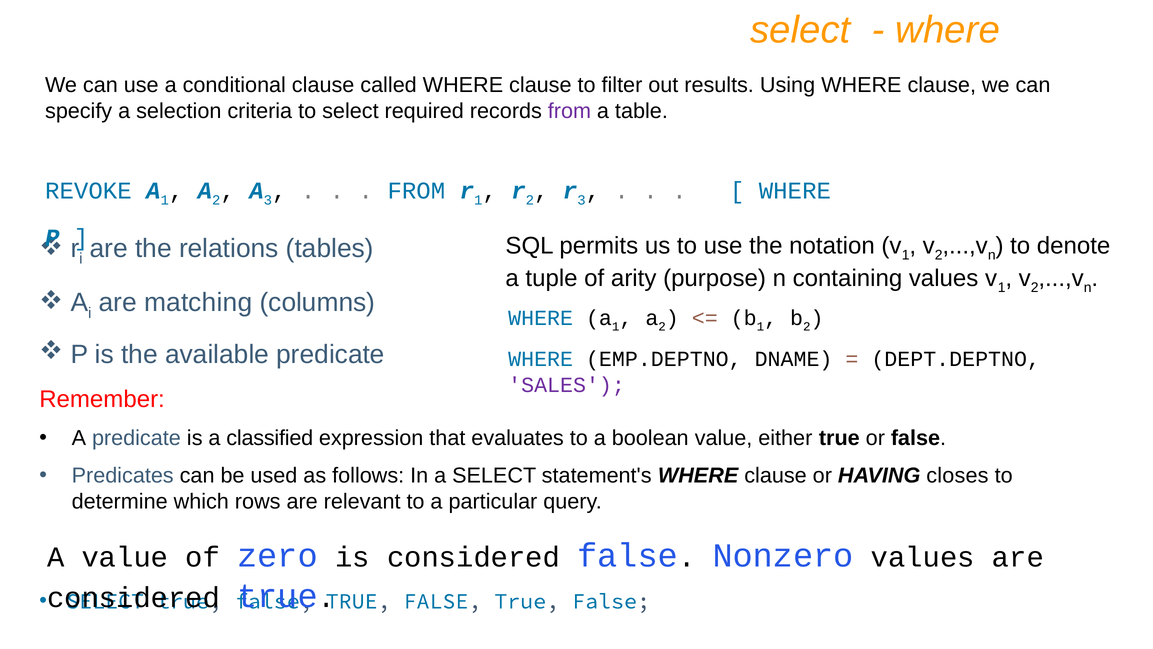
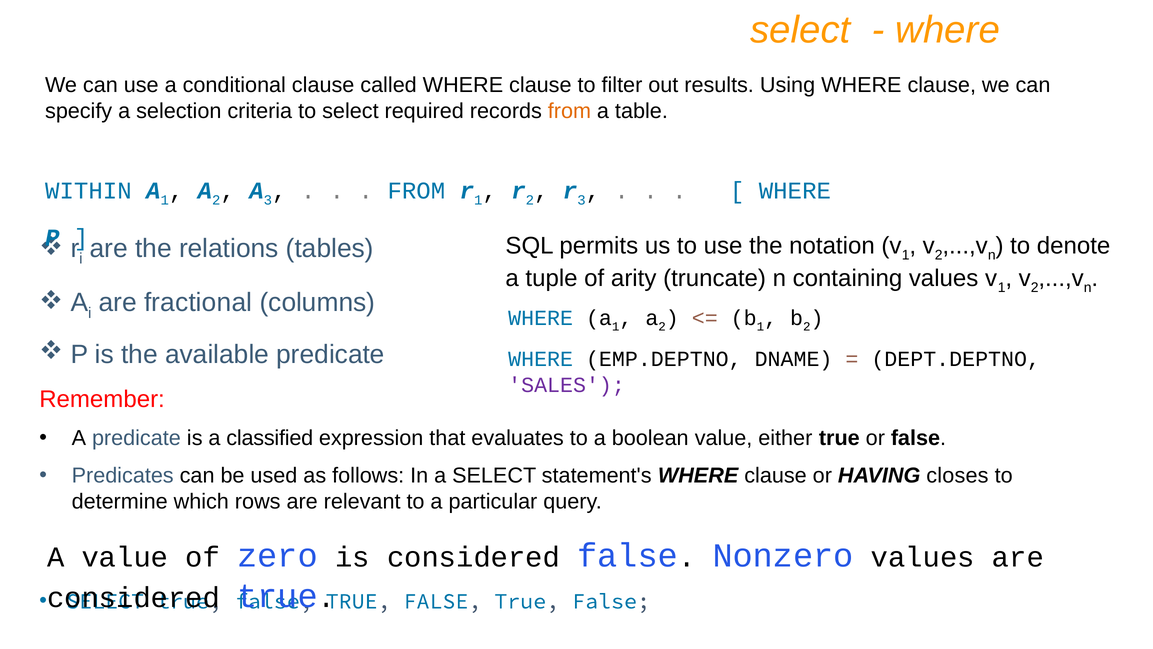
from at (569, 111) colour: purple -> orange
REVOKE: REVOKE -> WITHIN
purpose: purpose -> truncate
matching: matching -> fractional
